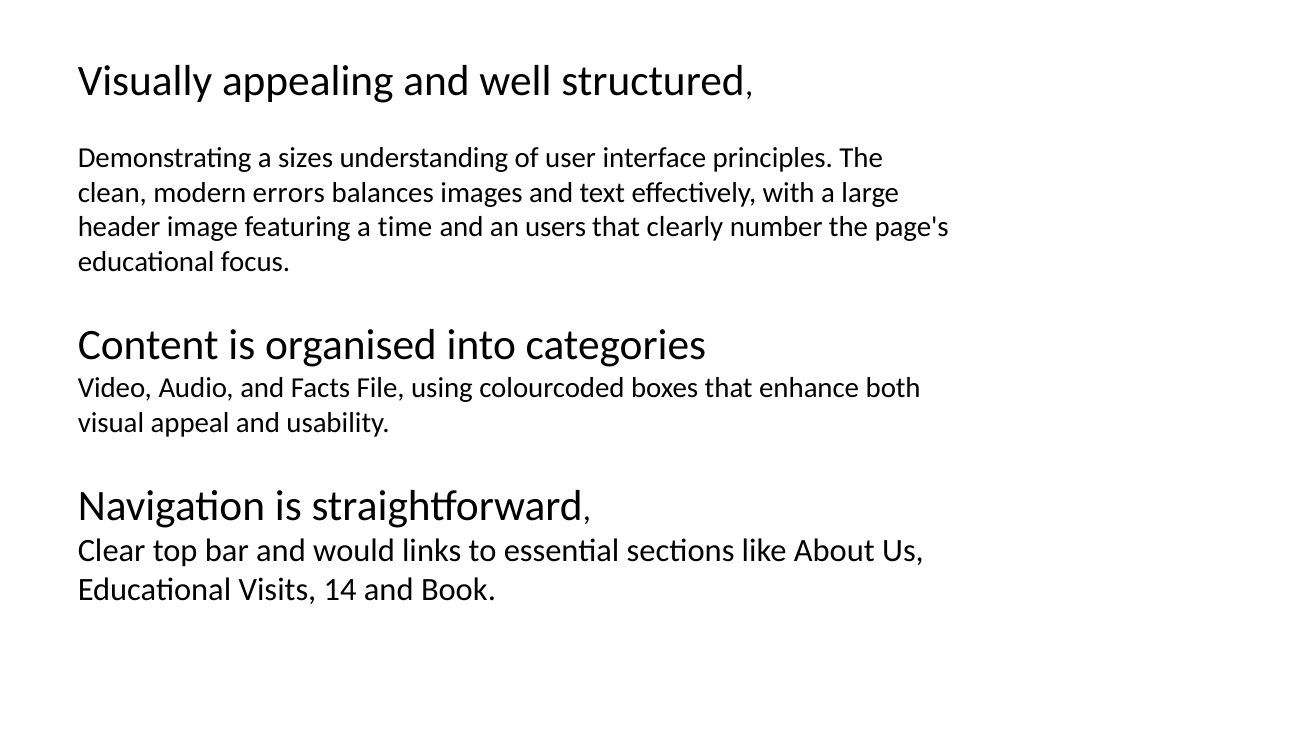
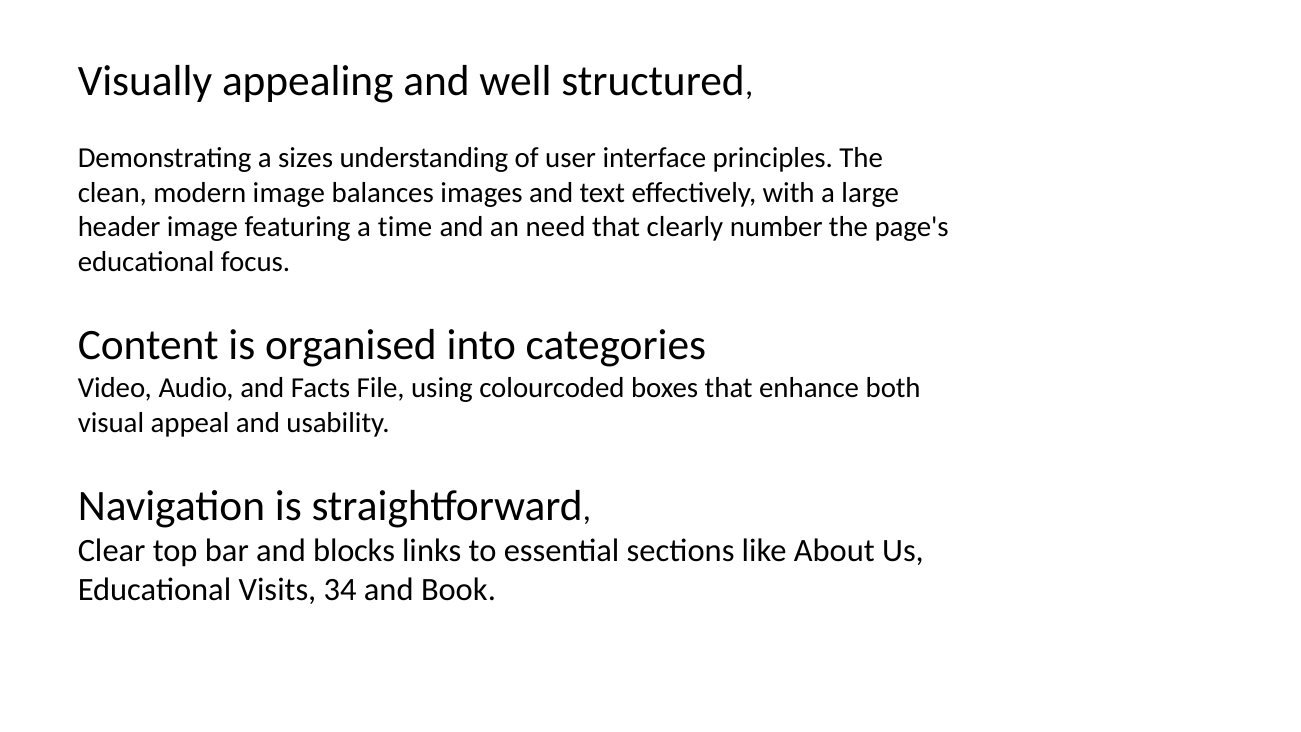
modern errors: errors -> image
users: users -> need
would: would -> blocks
14: 14 -> 34
